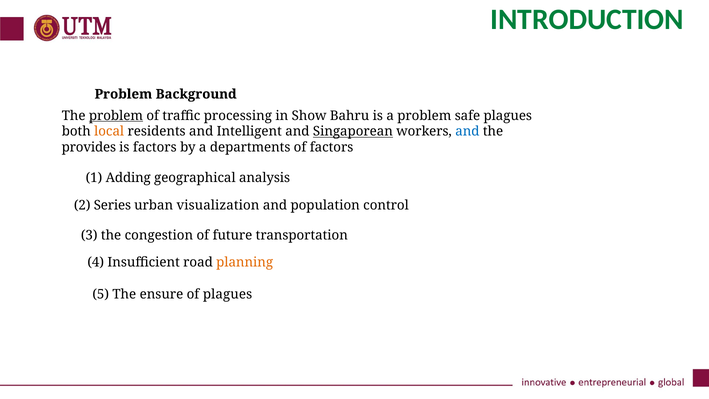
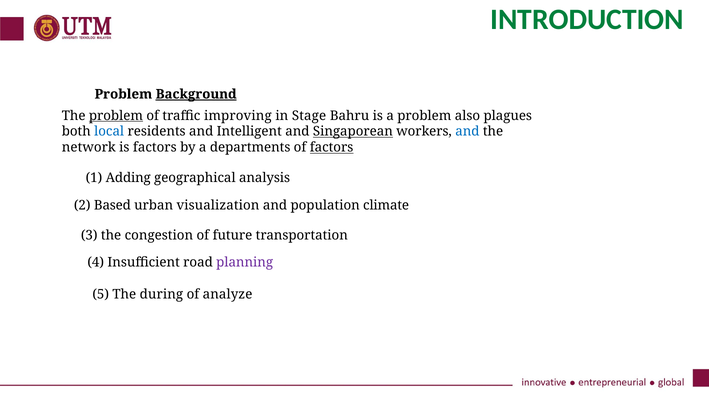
Background underline: none -> present
processing: processing -> improving
Show: Show -> Stage
safe: safe -> also
local colour: orange -> blue
provides: provides -> network
factors at (332, 147) underline: none -> present
Series: Series -> Based
control: control -> climate
planning colour: orange -> purple
ensure: ensure -> during
of plagues: plagues -> analyze
